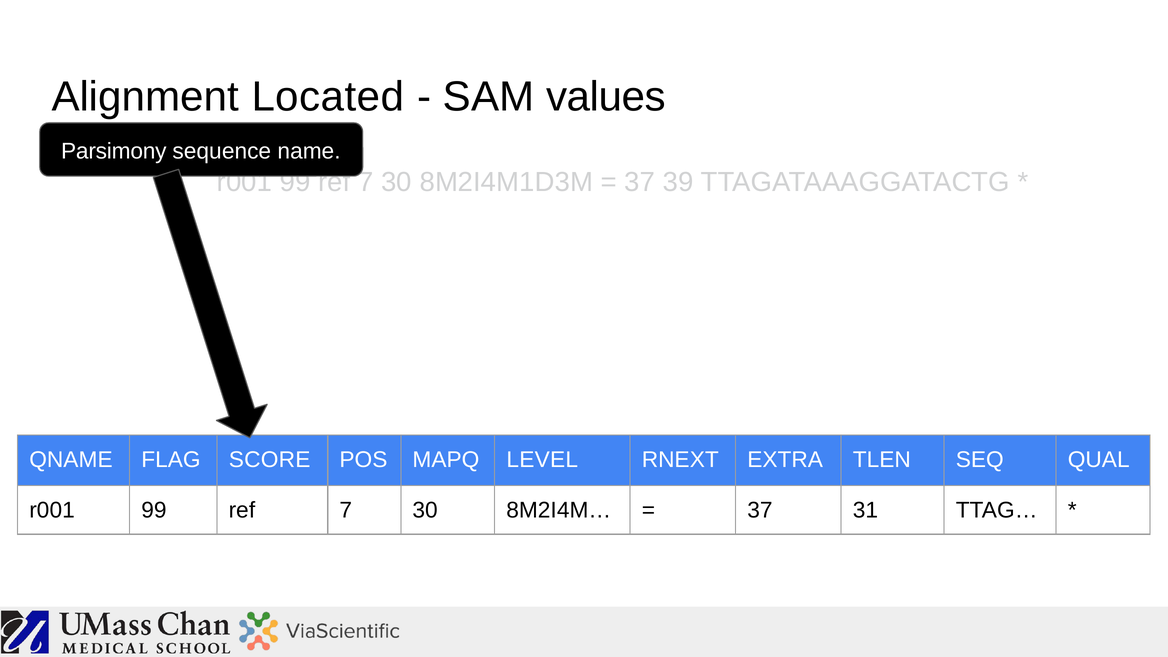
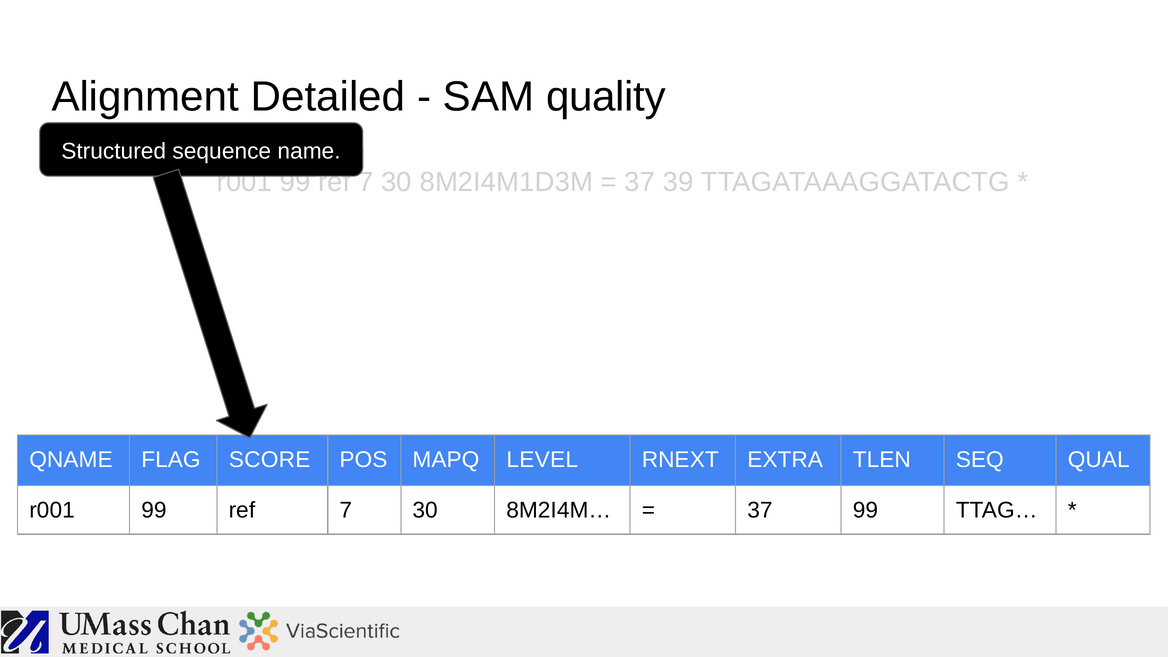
Located: Located -> Detailed
values: values -> quality
Parsimony: Parsimony -> Structured
37 31: 31 -> 99
